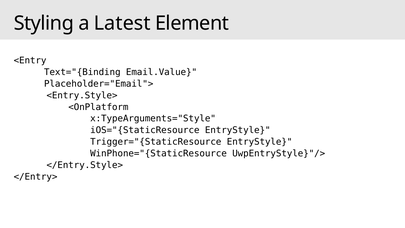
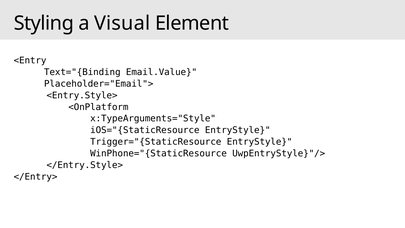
Latest: Latest -> Visual
